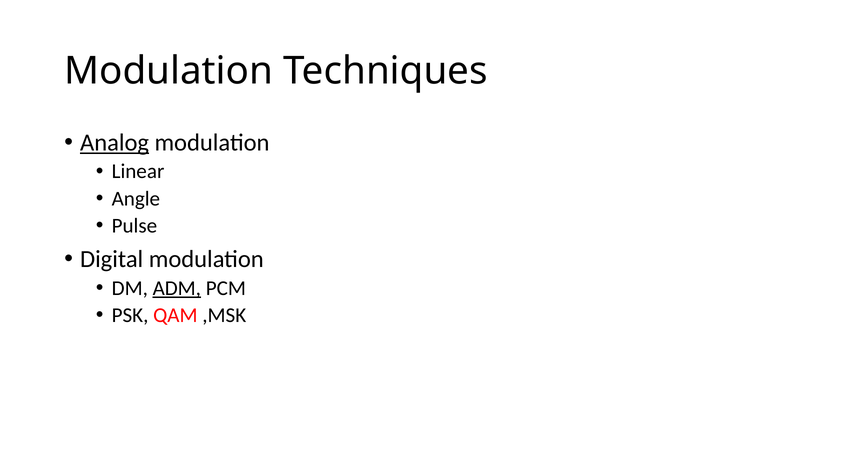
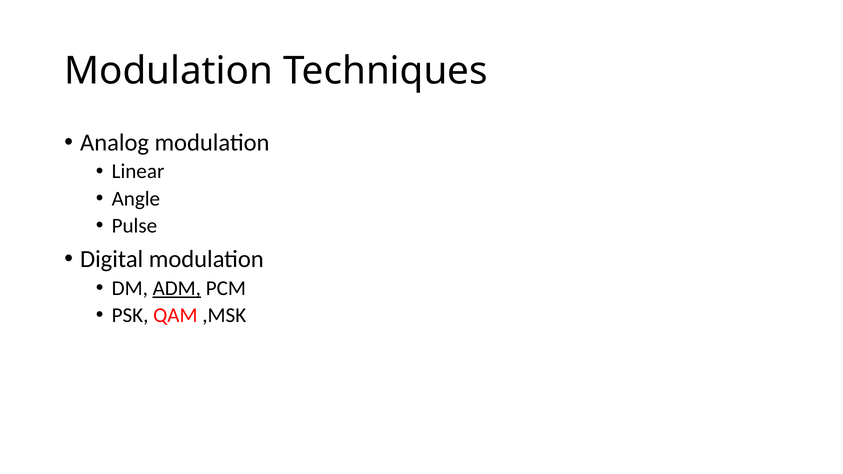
Analog underline: present -> none
